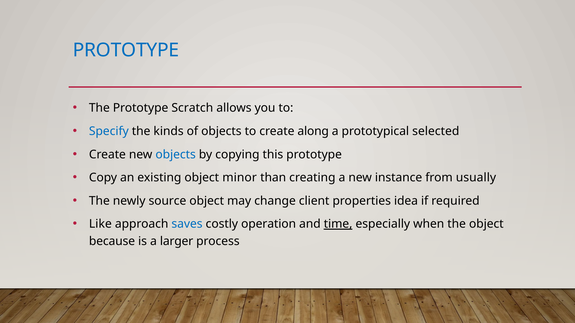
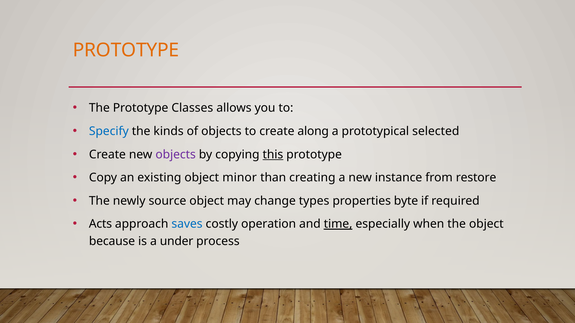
PROTOTYPE at (126, 50) colour: blue -> orange
Scratch: Scratch -> Classes
objects at (176, 155) colour: blue -> purple
this underline: none -> present
usually: usually -> restore
client: client -> types
idea: idea -> byte
Like: Like -> Acts
larger: larger -> under
